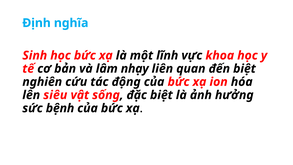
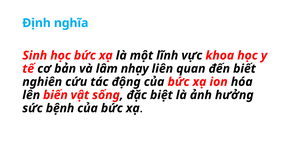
đến biệt: biệt -> biết
siêu: siêu -> biến
